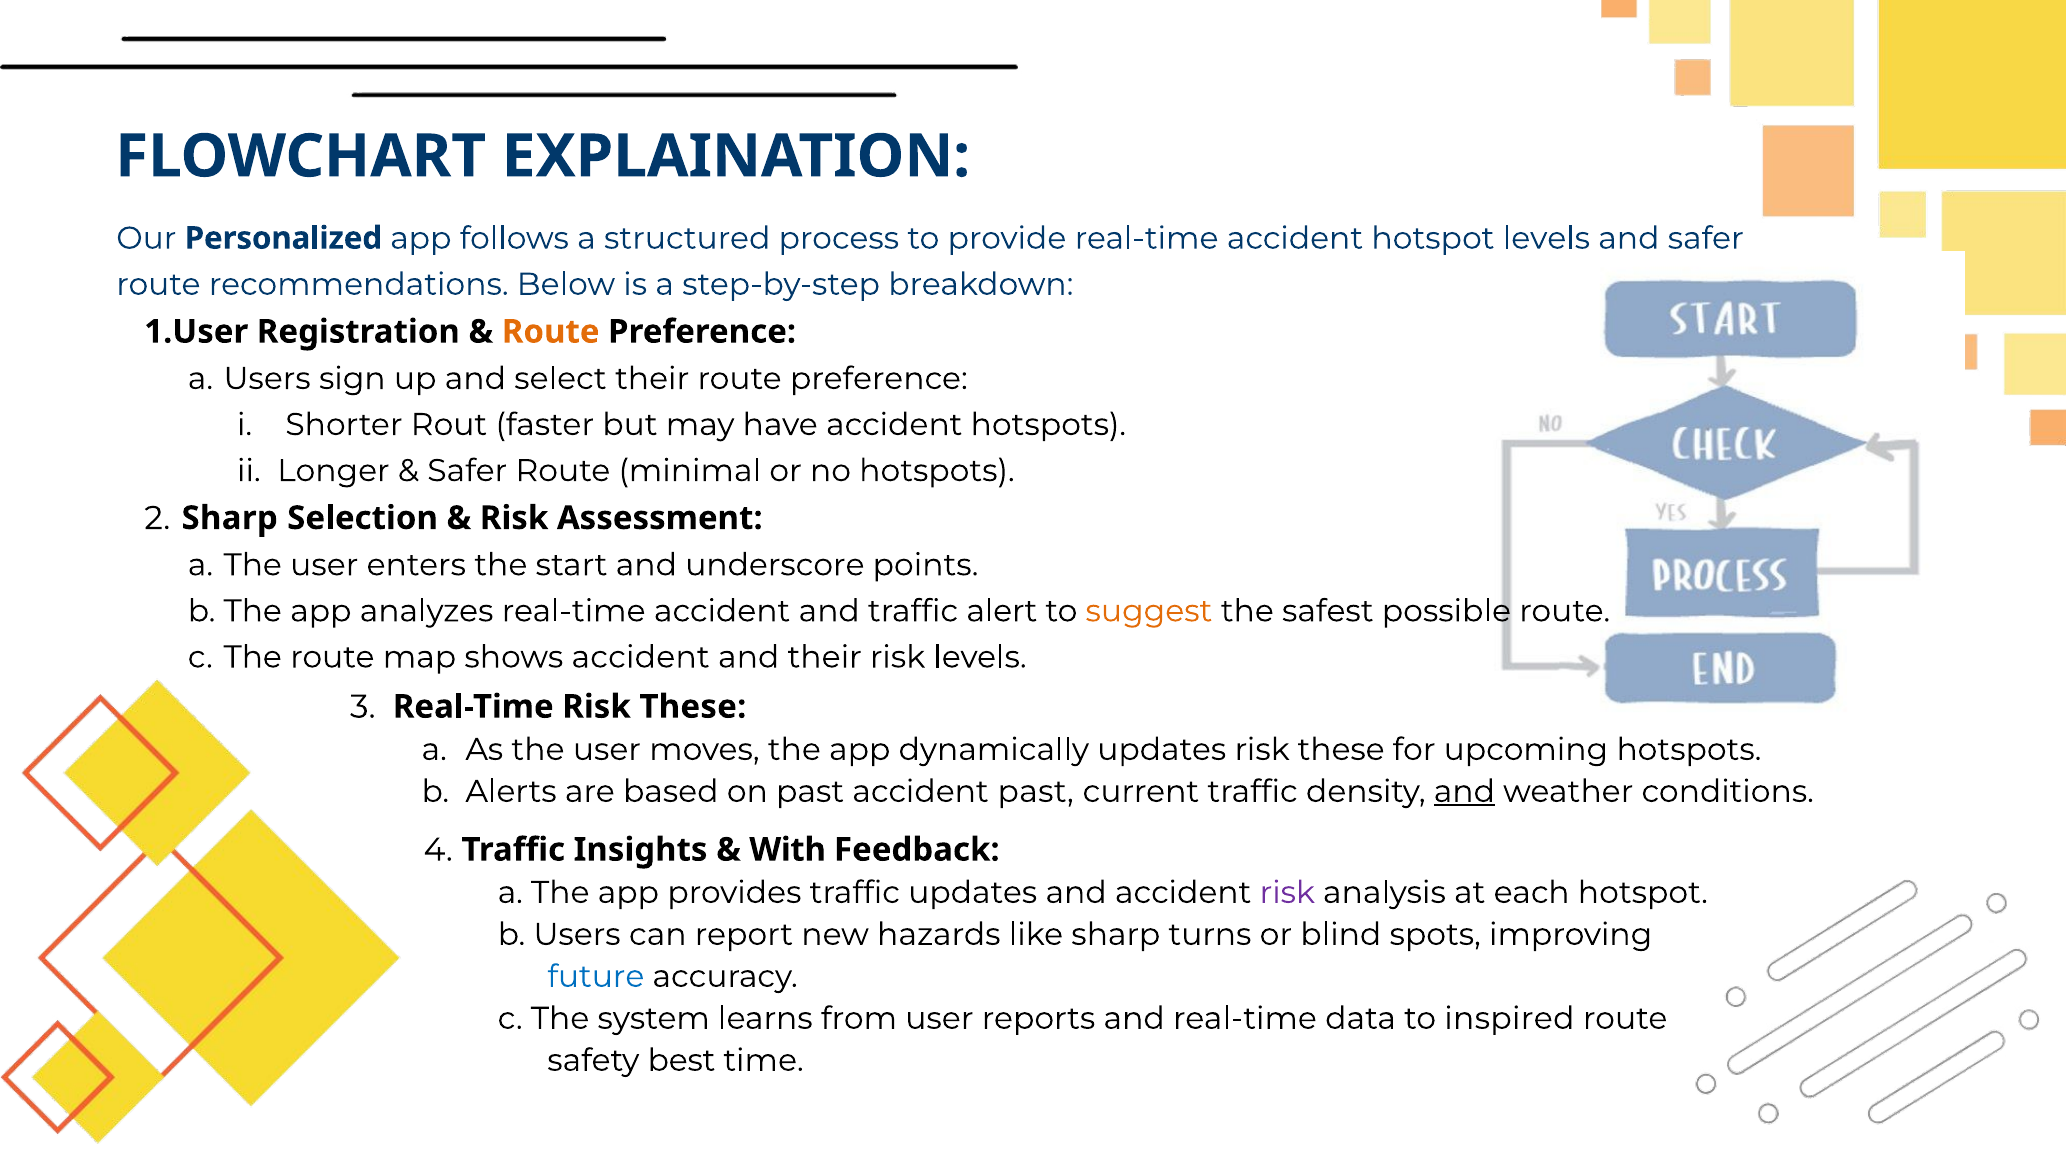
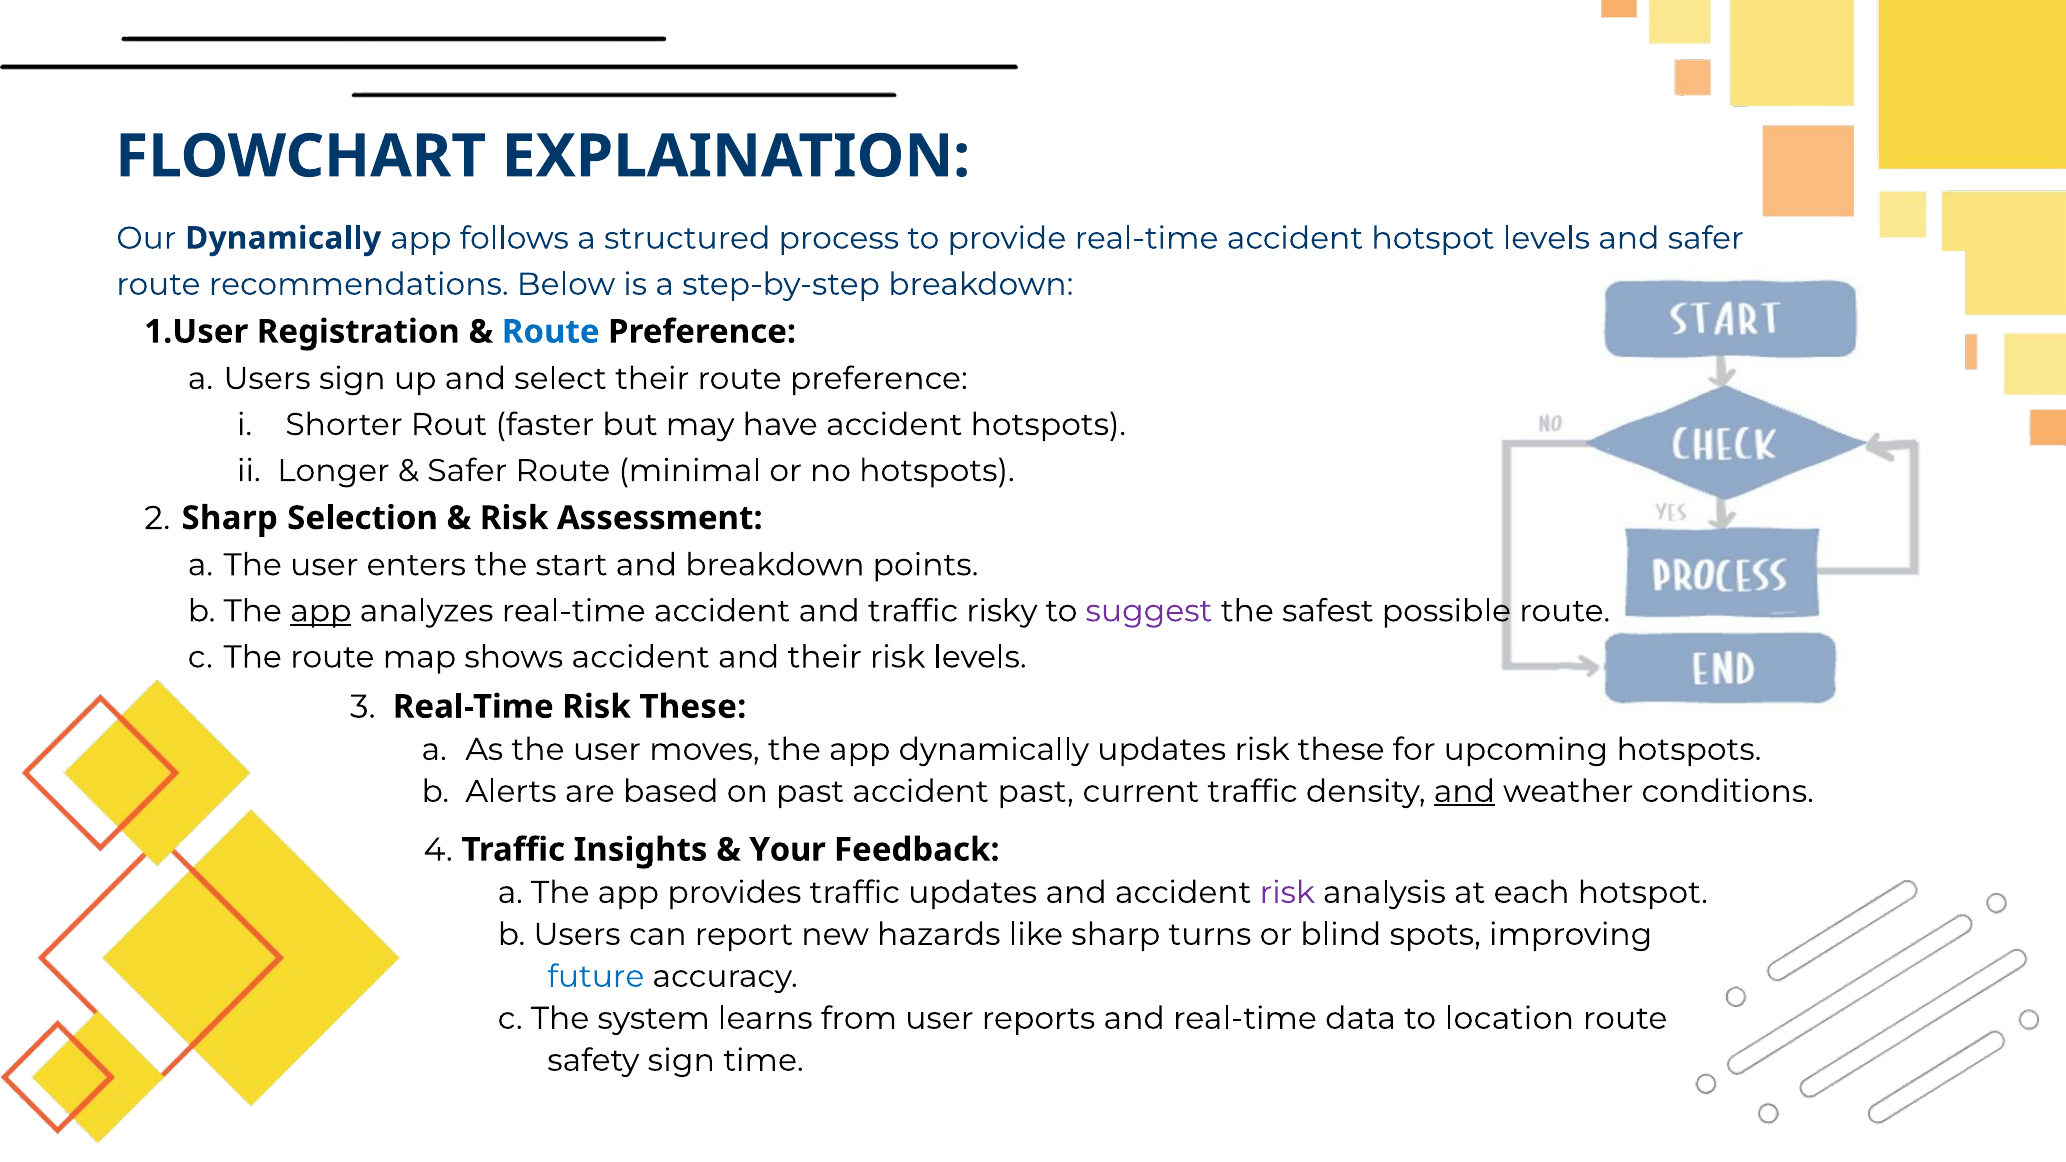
Our Personalized: Personalized -> Dynamically
Route at (551, 332) colour: orange -> blue
and underscore: underscore -> breakdown
app at (321, 611) underline: none -> present
alert: alert -> risky
suggest colour: orange -> purple
With: With -> Your
inspired: inspired -> location
safety best: best -> sign
